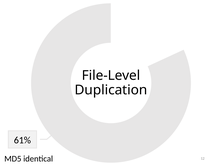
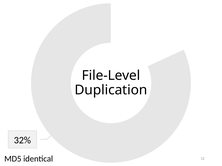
61%: 61% -> 32%
